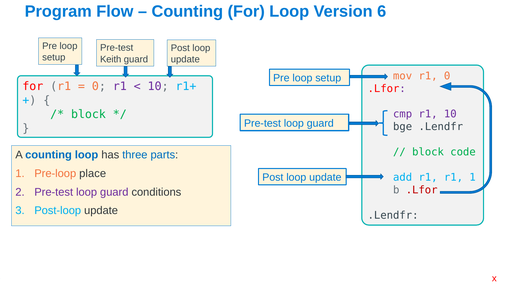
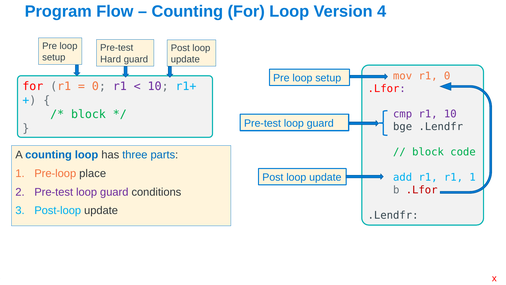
6: 6 -> 4
Keith: Keith -> Hard
